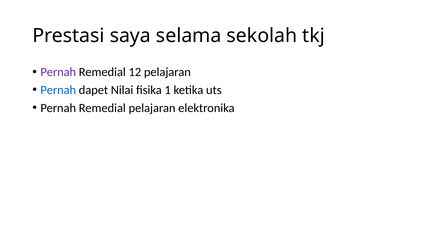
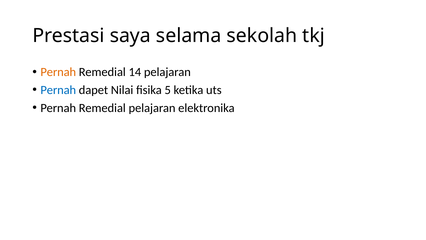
Pernah at (58, 72) colour: purple -> orange
12: 12 -> 14
1: 1 -> 5
